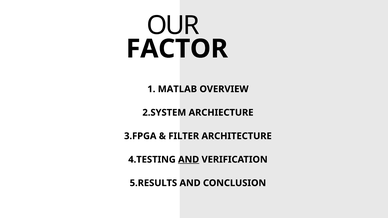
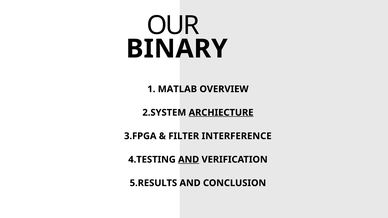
FACTOR: FACTOR -> BINARY
ARCHIECTURE underline: none -> present
ARCHITECTURE: ARCHITECTURE -> INTERFERENCE
